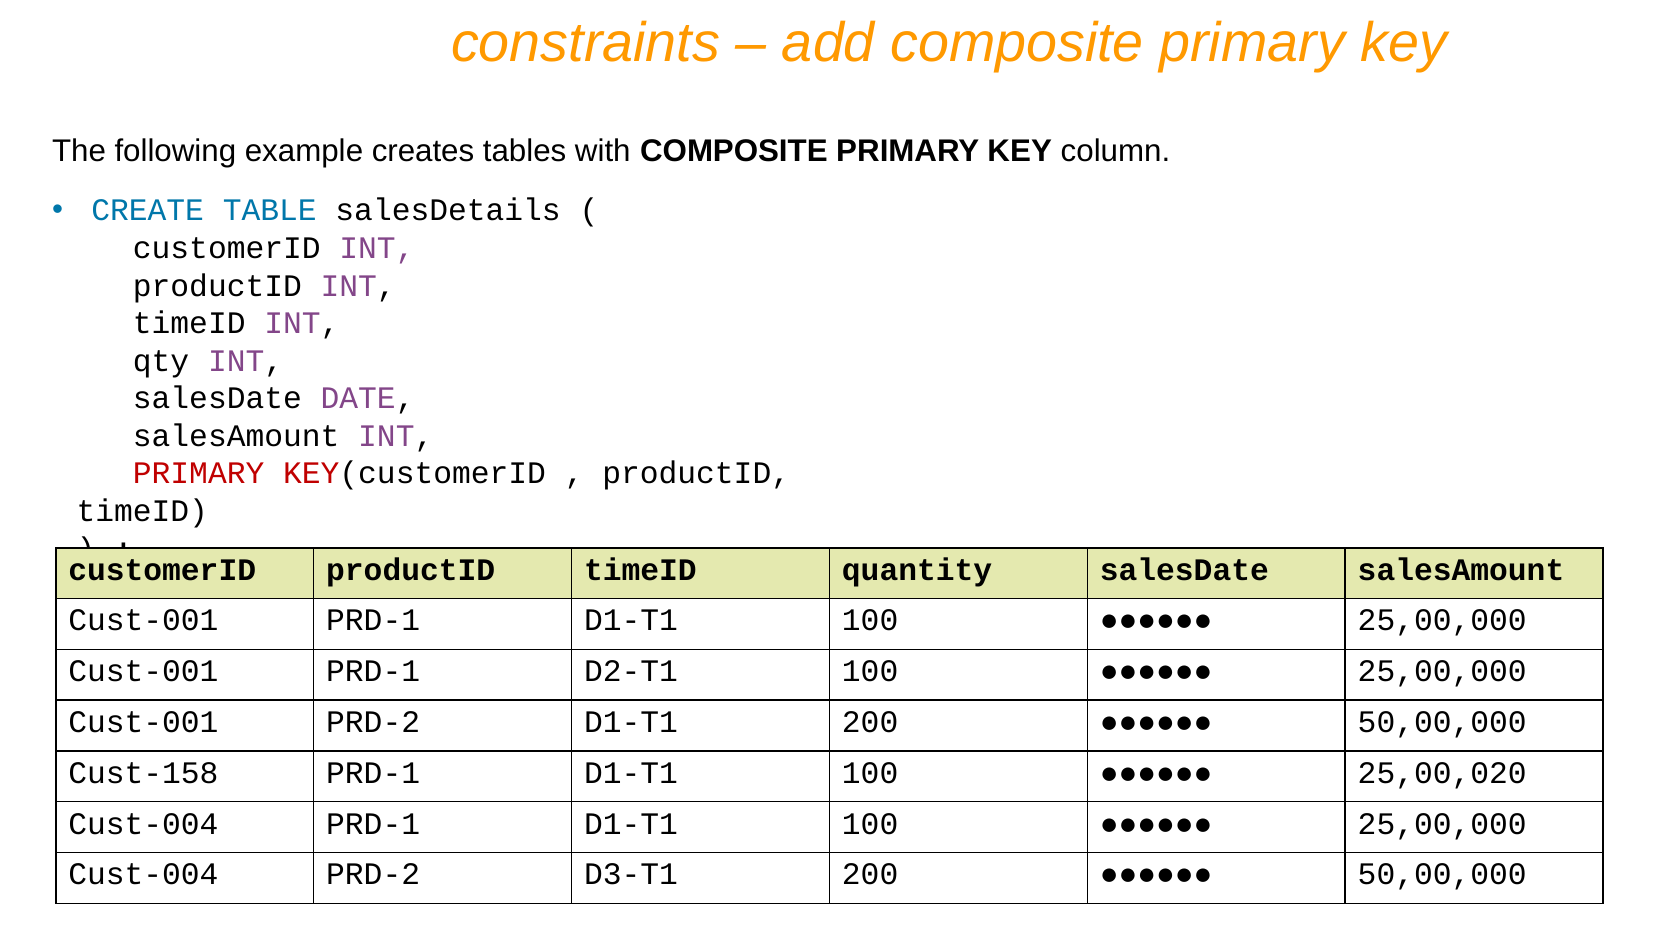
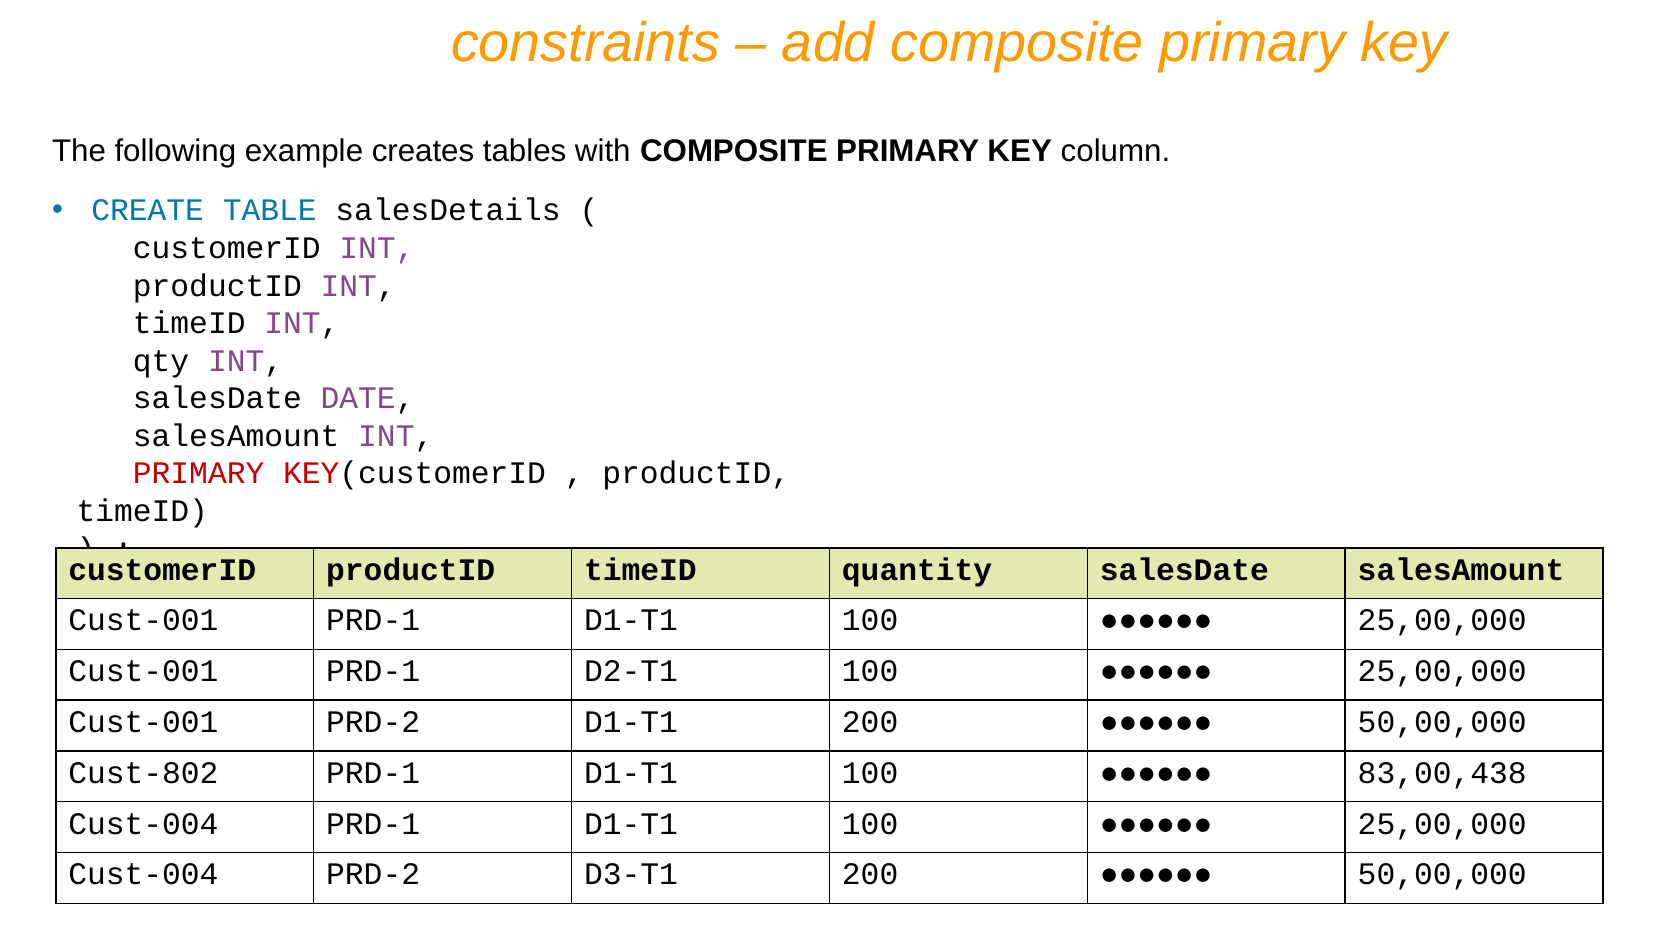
Cust-158: Cust-158 -> Cust-802
25,00,020: 25,00,020 -> 83,00,438
